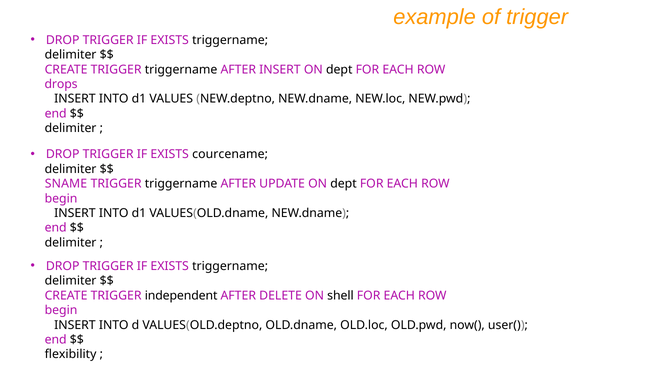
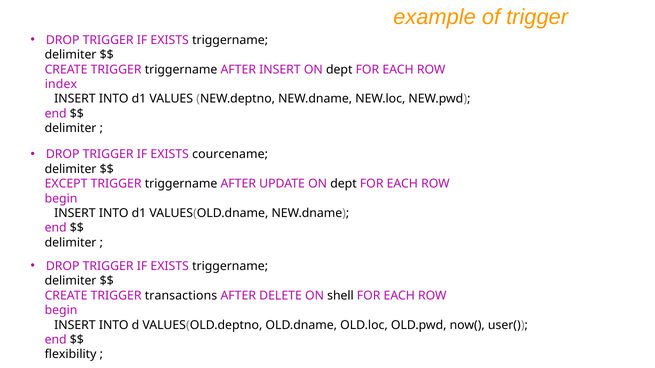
drops: drops -> index
SNAME: SNAME -> EXCEPT
independent: independent -> transactions
